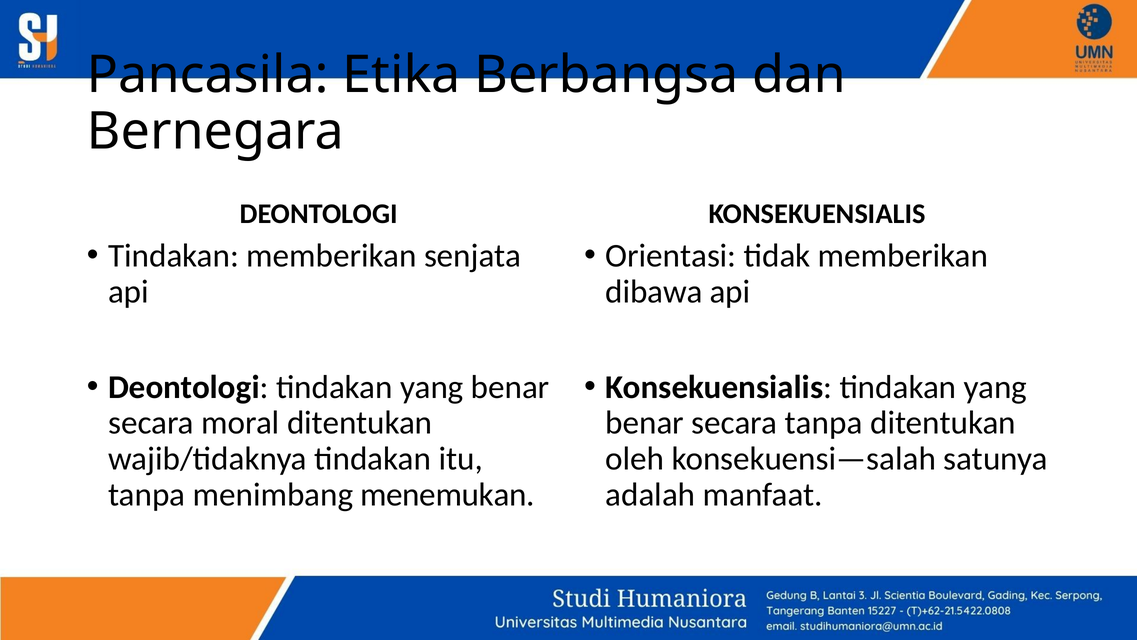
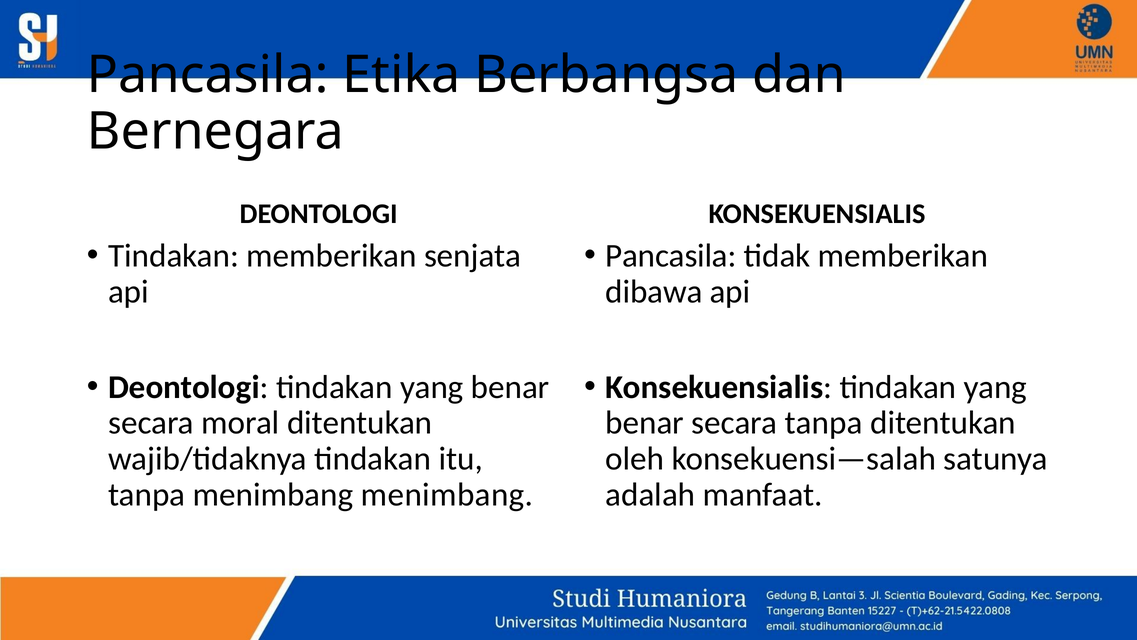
Orientasi at (671, 256): Orientasi -> Pancasila
menimbang menemukan: menemukan -> menimbang
